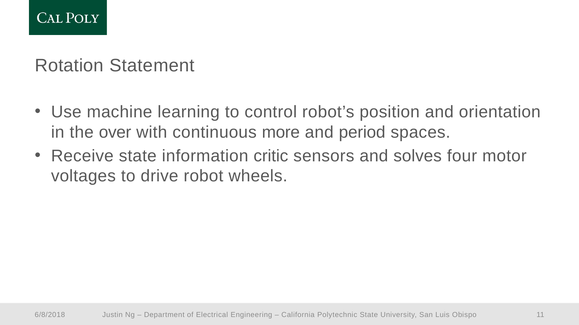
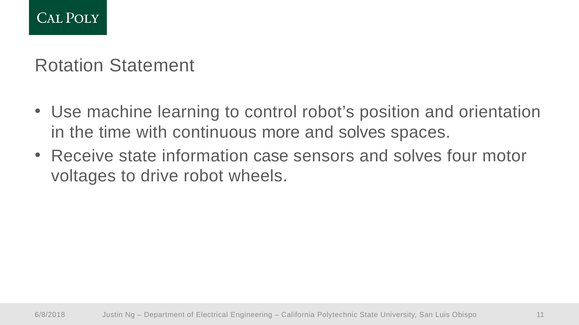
over: over -> time
period at (362, 133): period -> solves
critic: critic -> case
